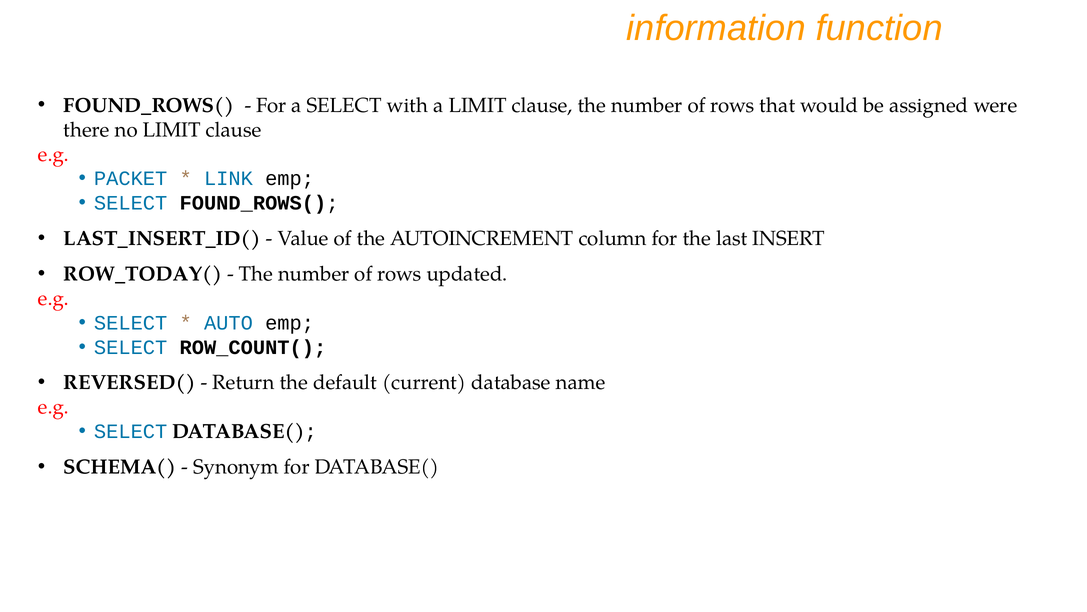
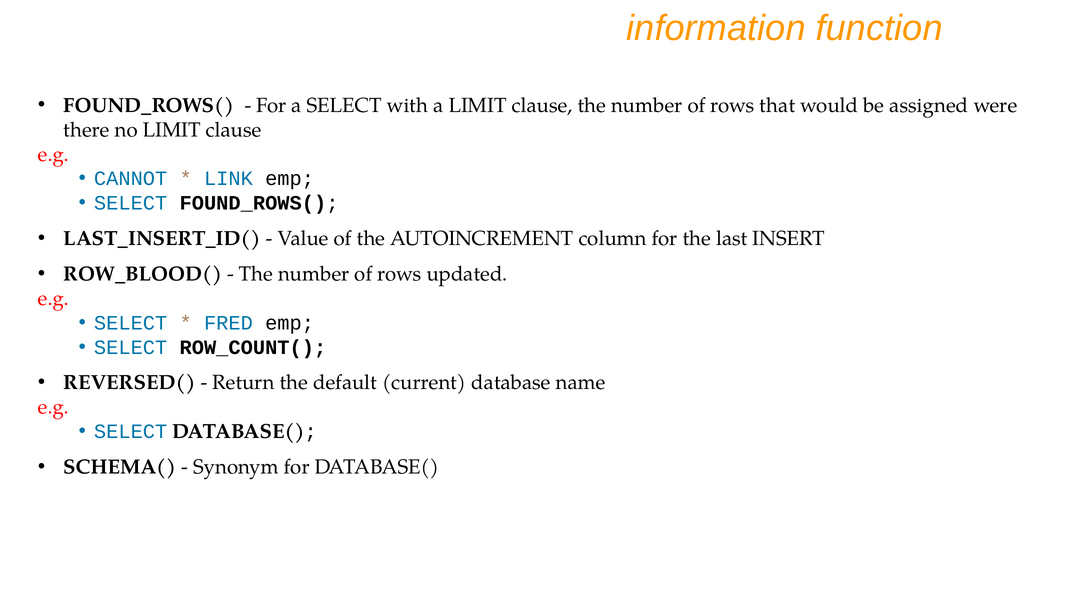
PACKET: PACKET -> CANNOT
ROW_TODAY(: ROW_TODAY( -> ROW_BLOOD(
AUTO: AUTO -> FRED
